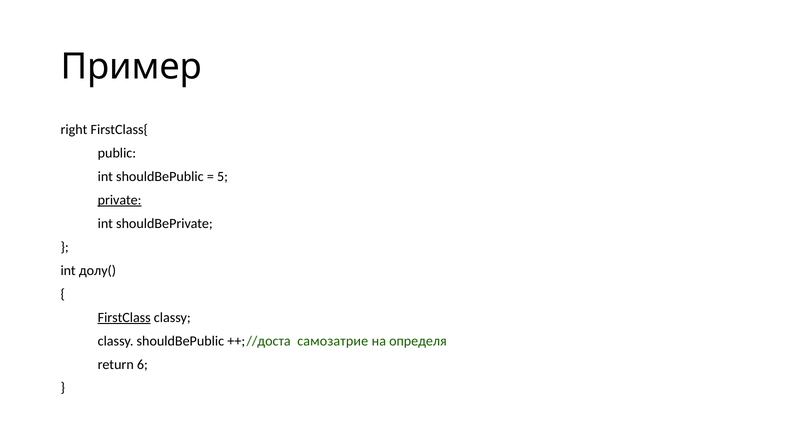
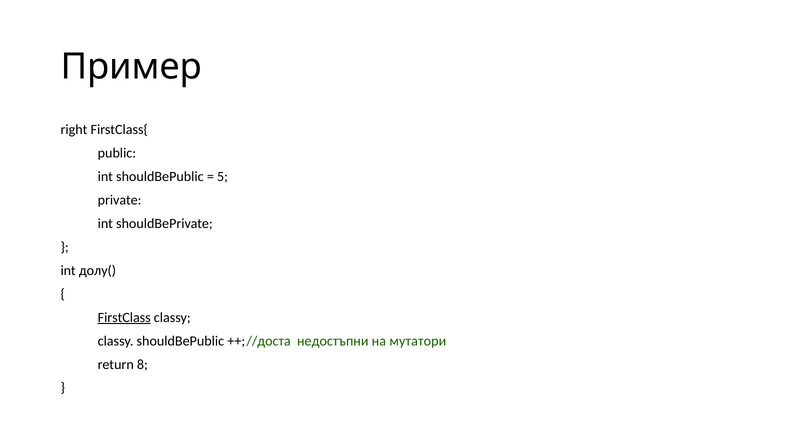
private underline: present -> none
самозатрие: самозатрие -> недостъпни
определя: определя -> мутатори
6: 6 -> 8
